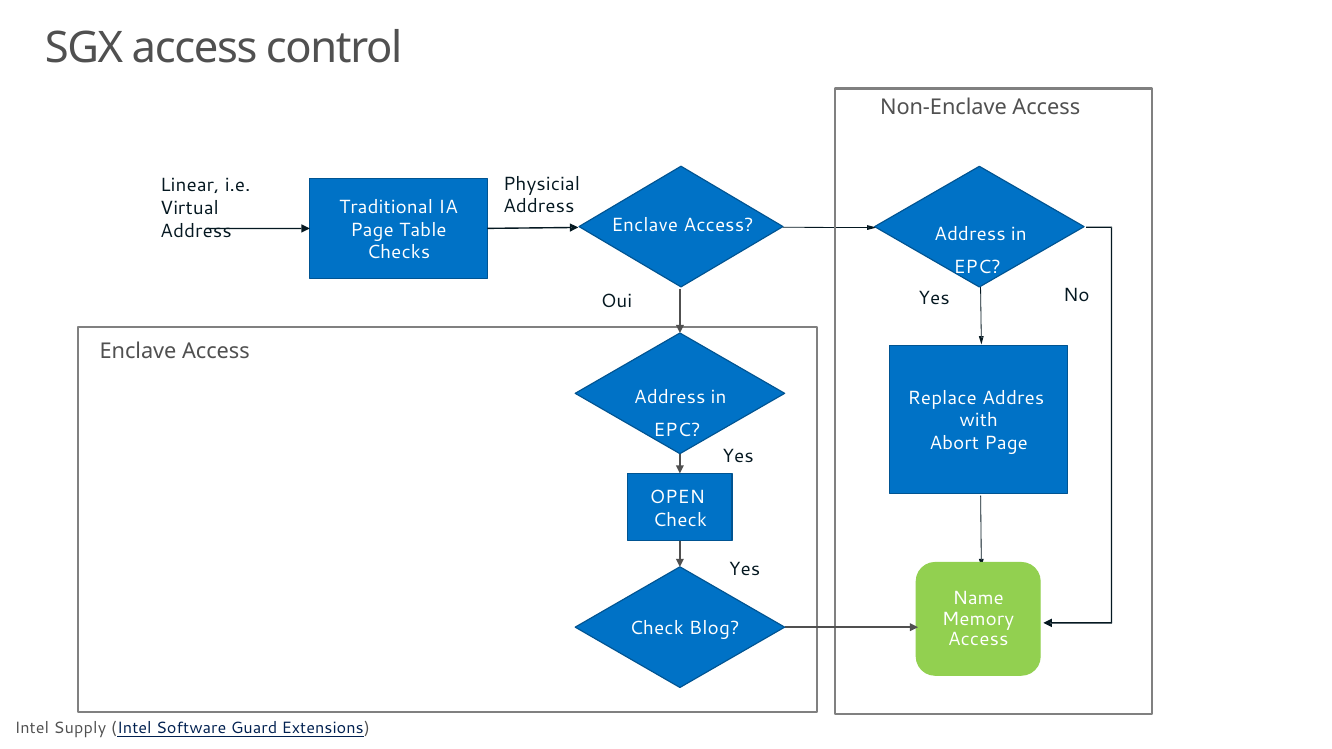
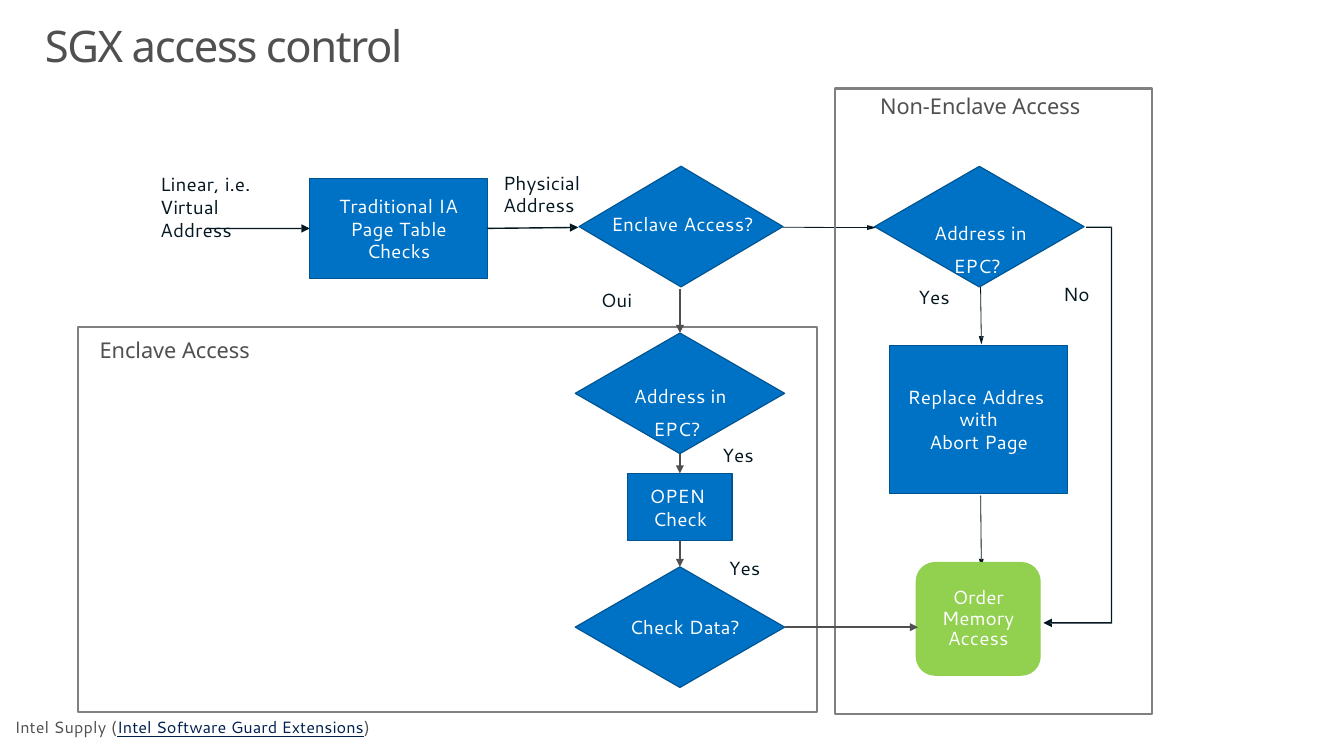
Name: Name -> Order
Blog: Blog -> Data
